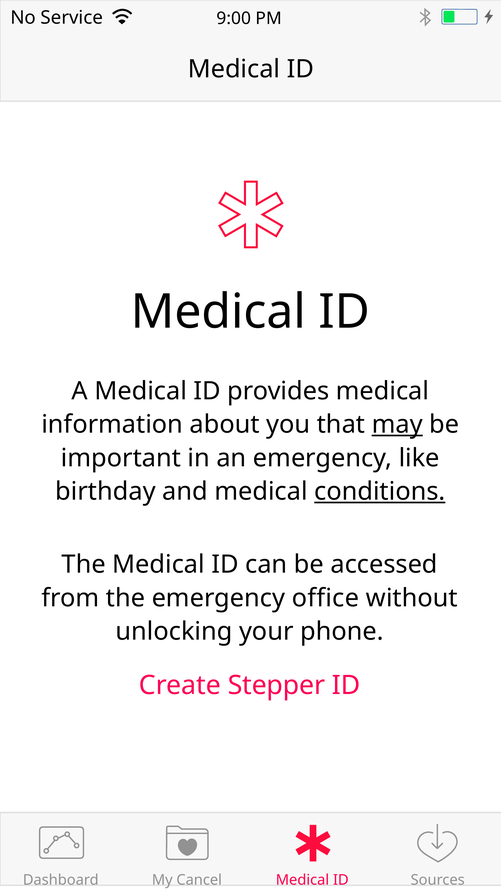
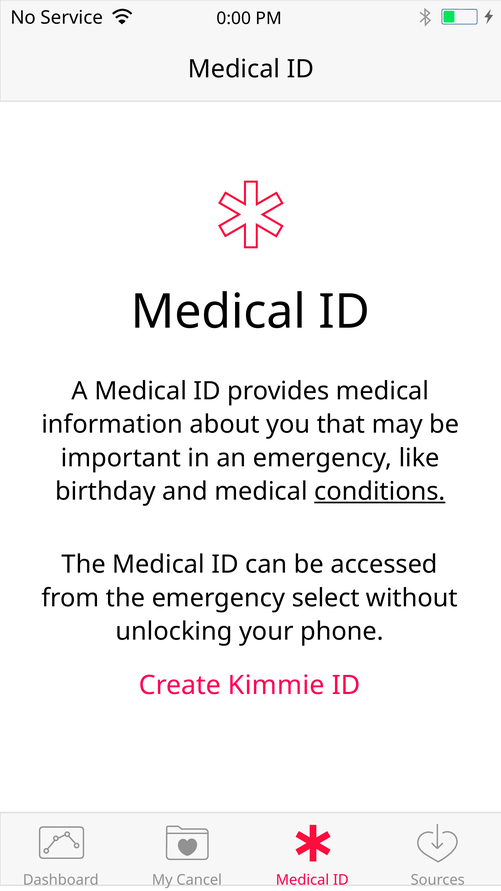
9:00: 9:00 -> 0:00
may underline: present -> none
office: office -> select
Stepper: Stepper -> Kimmie
